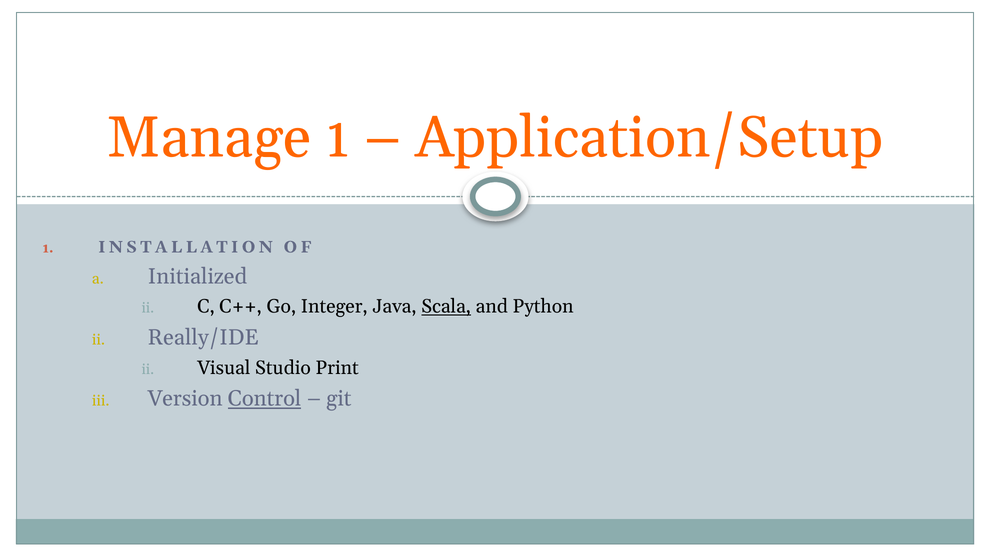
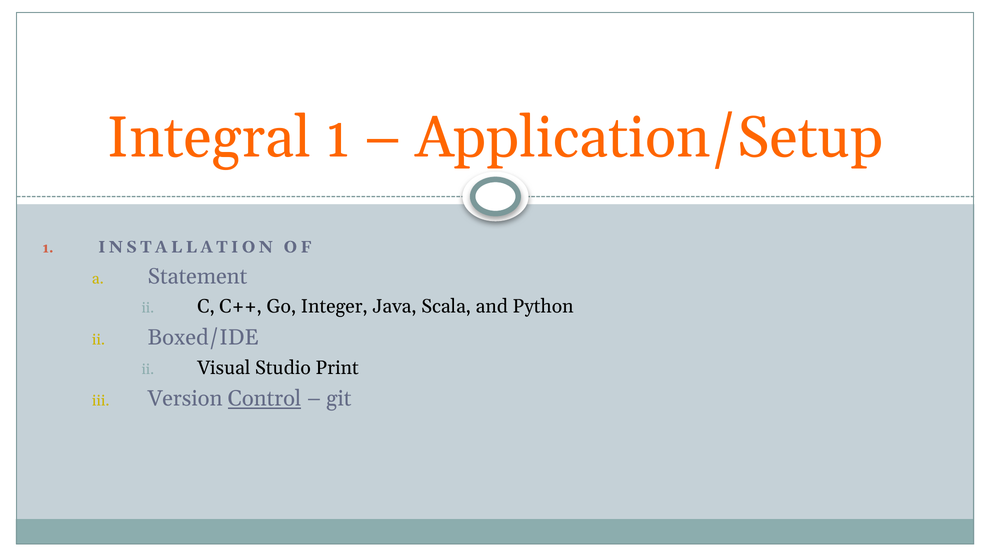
Manage: Manage -> Integral
Initialized: Initialized -> Statement
Scala underline: present -> none
Really/IDE: Really/IDE -> Boxed/IDE
